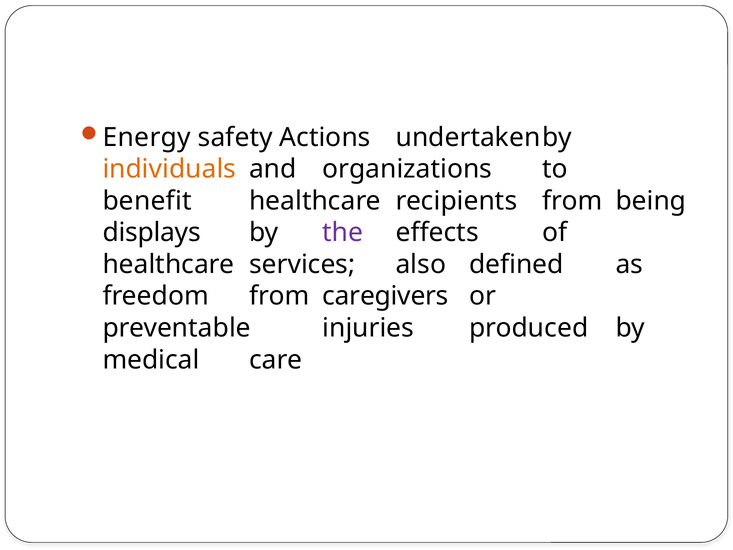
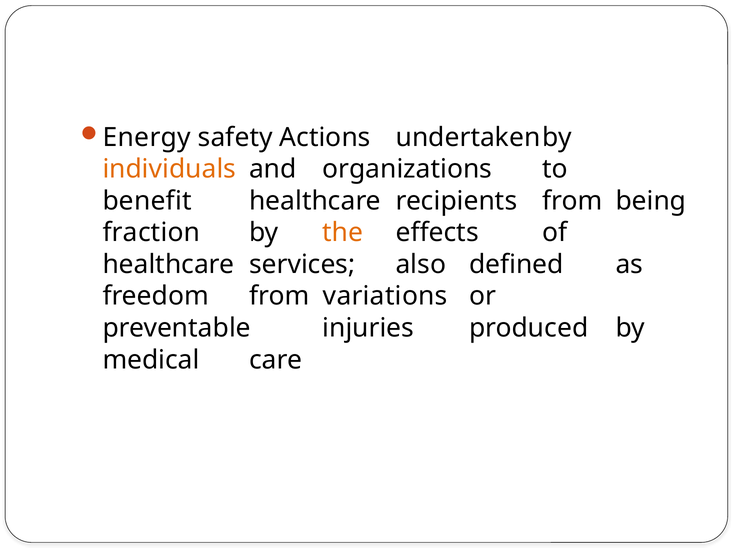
displays: displays -> fraction
the colour: purple -> orange
caregivers: caregivers -> variations
